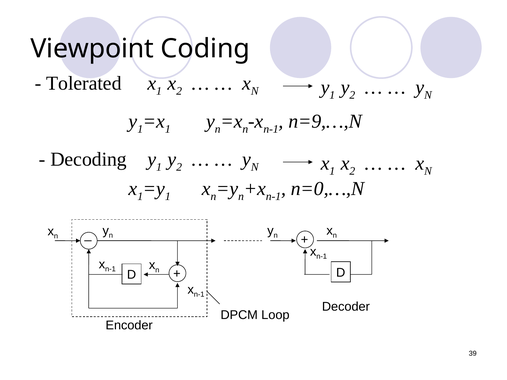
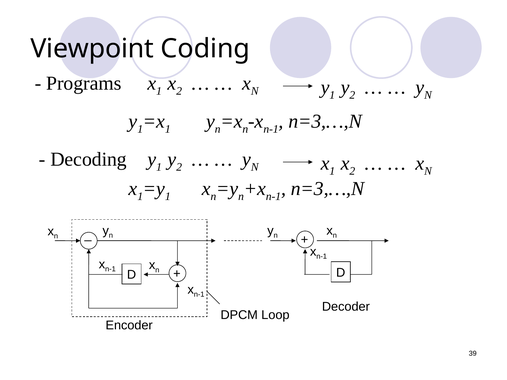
Tolerated: Tolerated -> Programs
n=9,…,N at (325, 121): n=9,…,N -> n=3,…,N
n=0,…,N at (328, 189): n=0,…,N -> n=3,…,N
